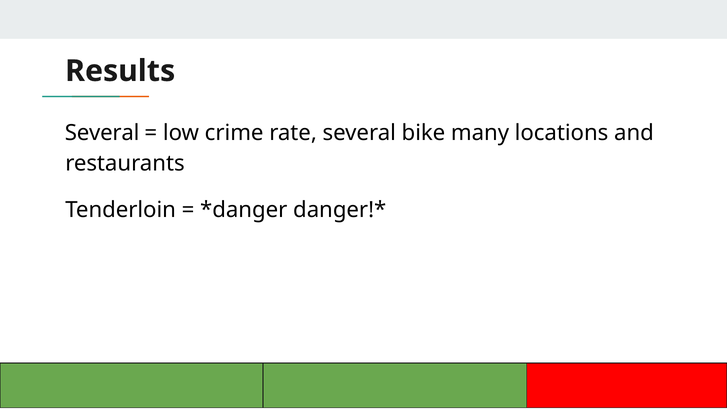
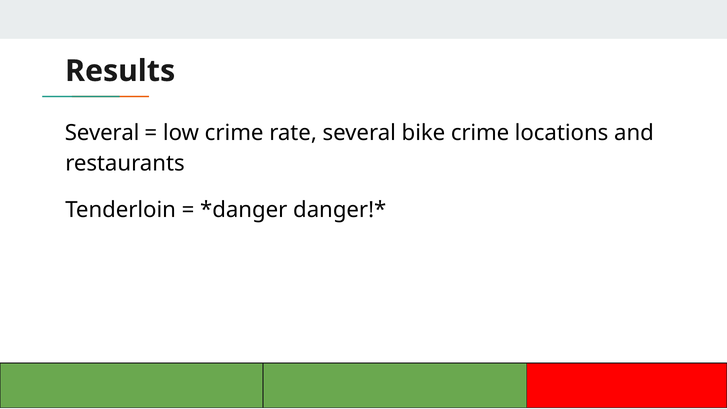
bike many: many -> crime
